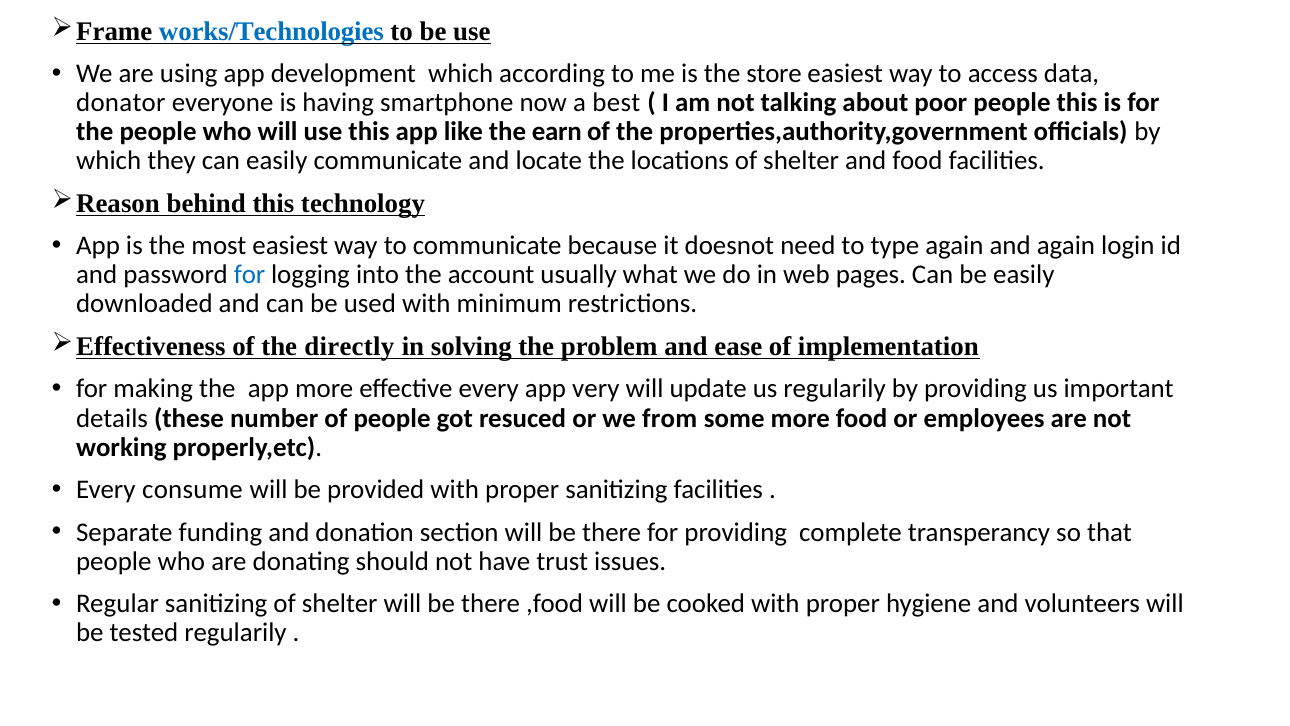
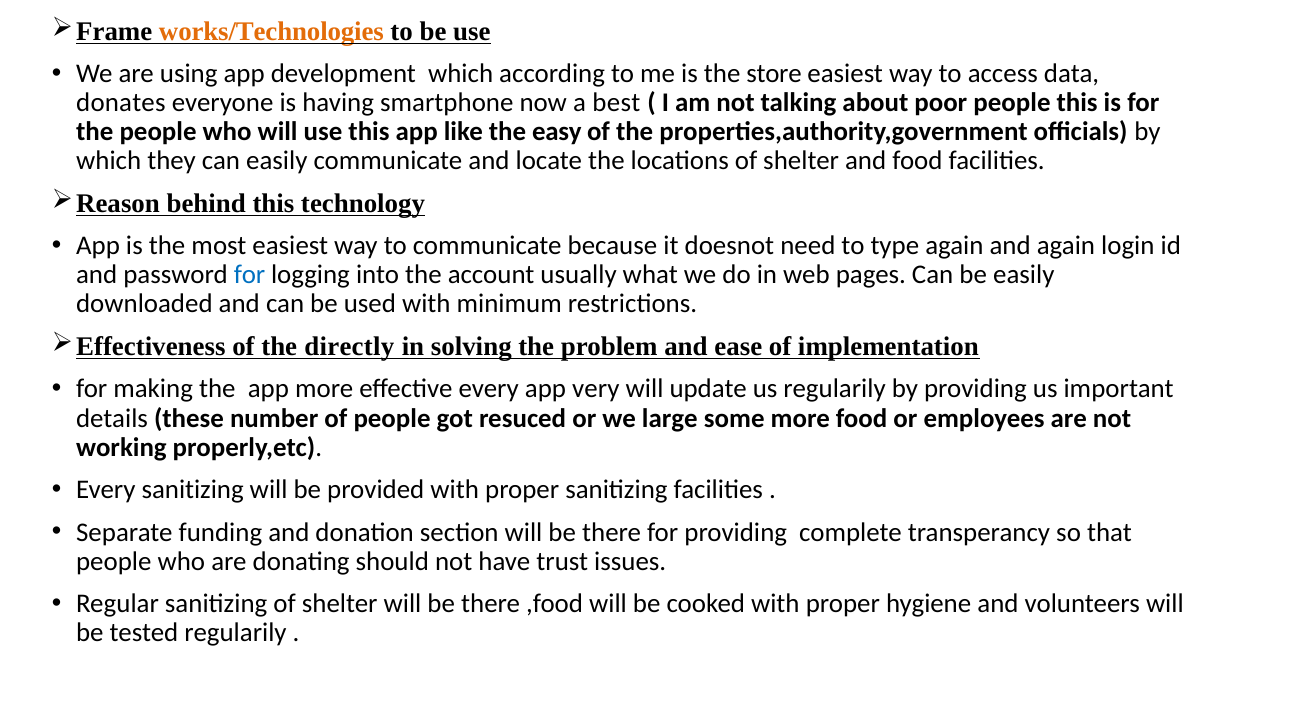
works/Technologies colour: blue -> orange
donator: donator -> donates
earn: earn -> easy
from: from -> large
Every consume: consume -> sanitizing
